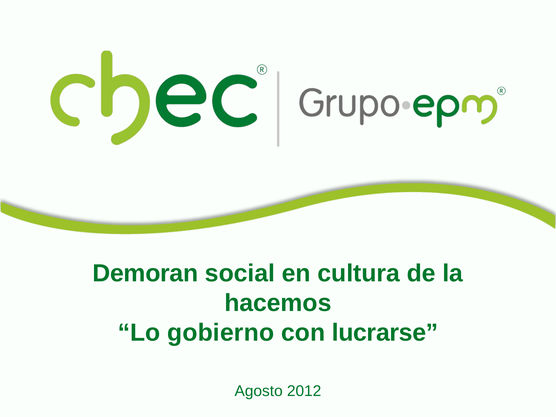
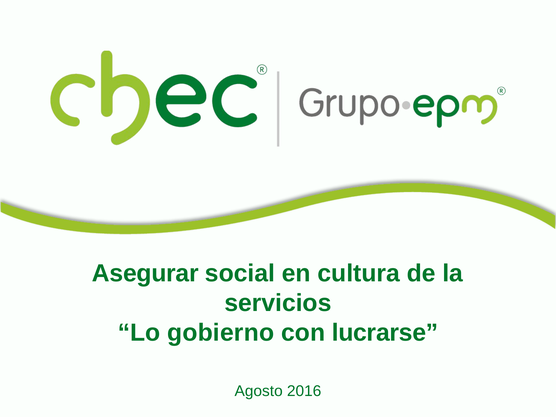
Demoran: Demoran -> Asegurar
hacemos: hacemos -> servicios
2012: 2012 -> 2016
